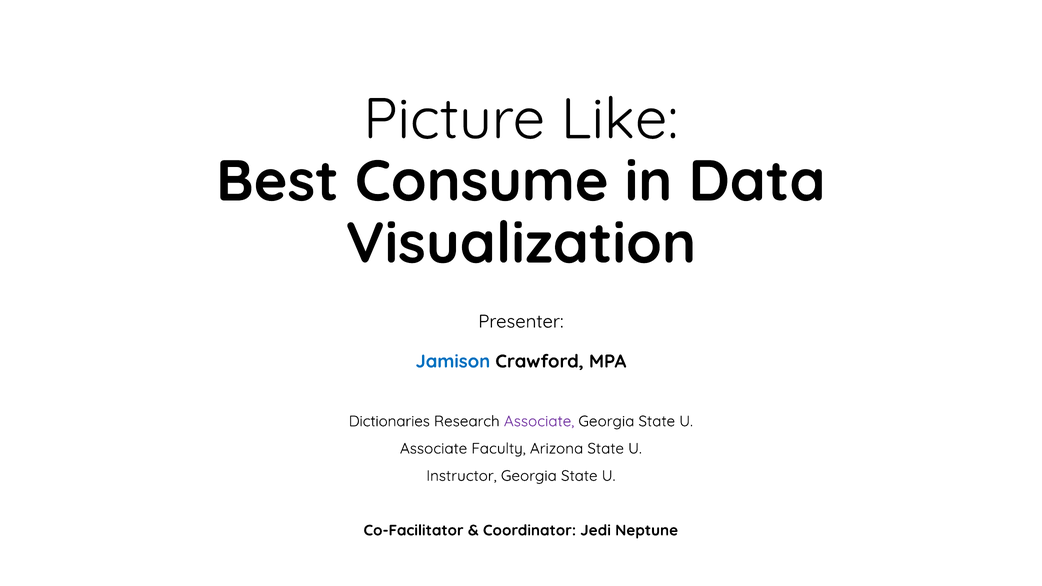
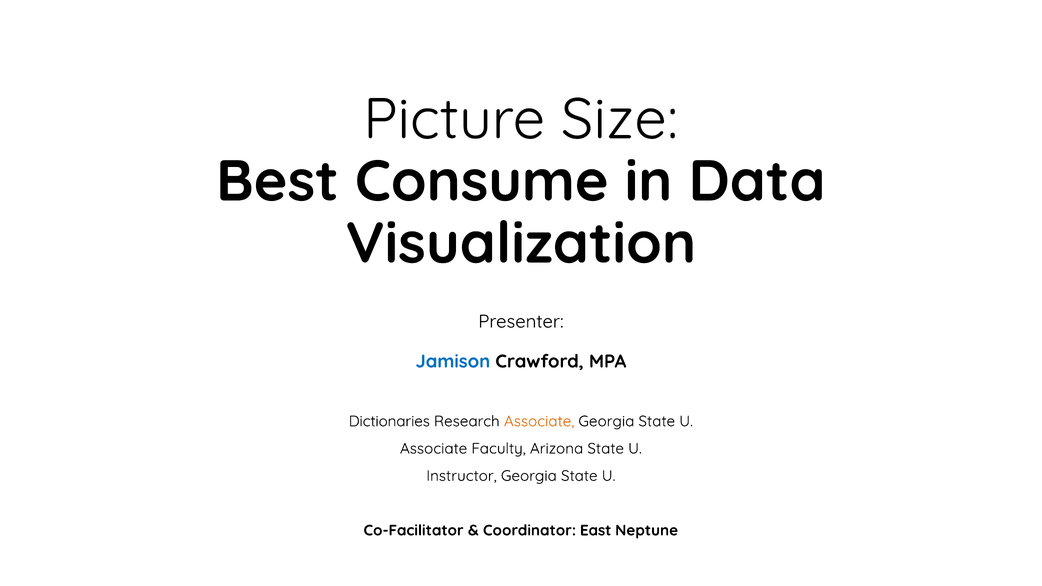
Like: Like -> Size
Associate at (539, 421) colour: purple -> orange
Jedi: Jedi -> East
